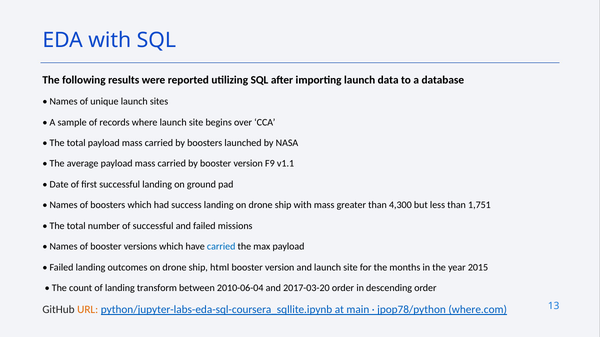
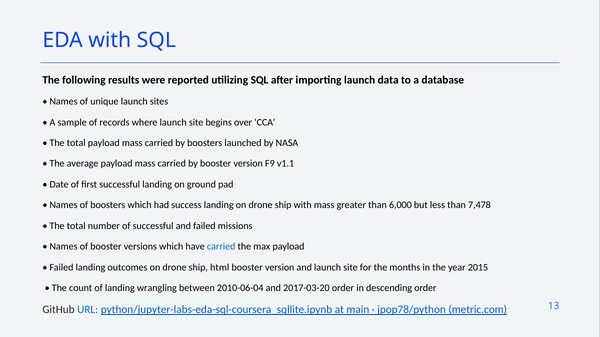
4,300: 4,300 -> 6,000
1,751: 1,751 -> 7,478
transform: transform -> wrangling
URL colour: orange -> blue
where.com: where.com -> metric.com
